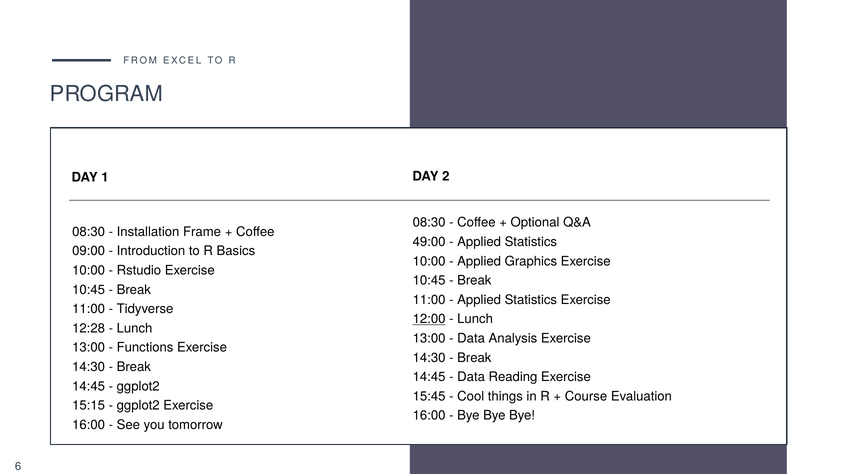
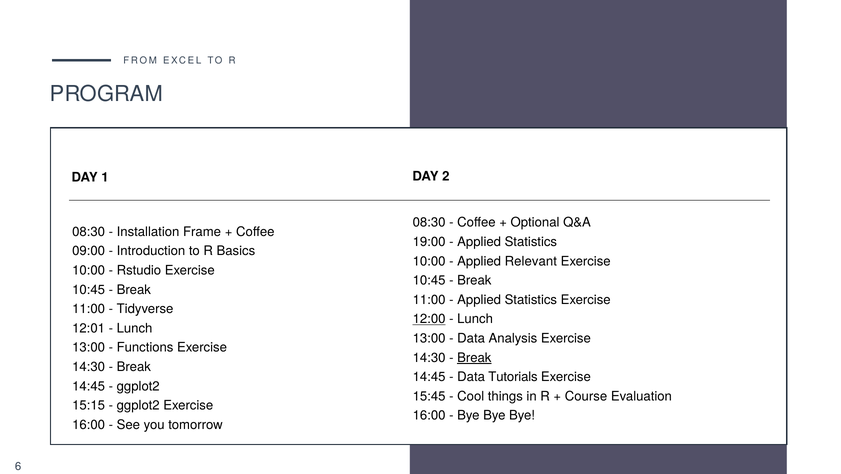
49:00: 49:00 -> 19:00
Graphics: Graphics -> Relevant
12:28: 12:28 -> 12:01
Break at (474, 357) underline: none -> present
Reading: Reading -> Tutorials
